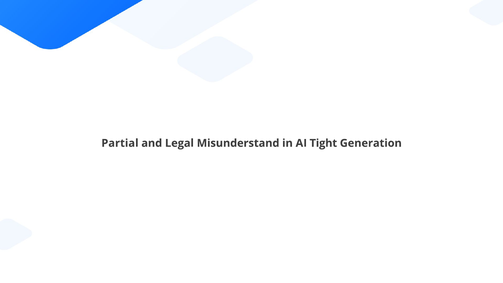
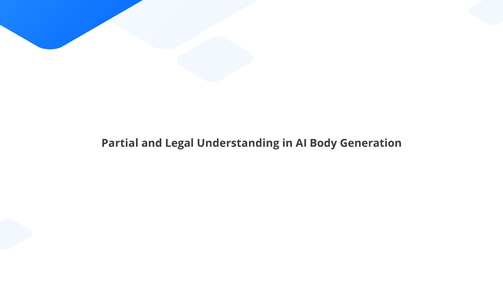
Misunderstand: Misunderstand -> Understanding
Tight: Tight -> Body
